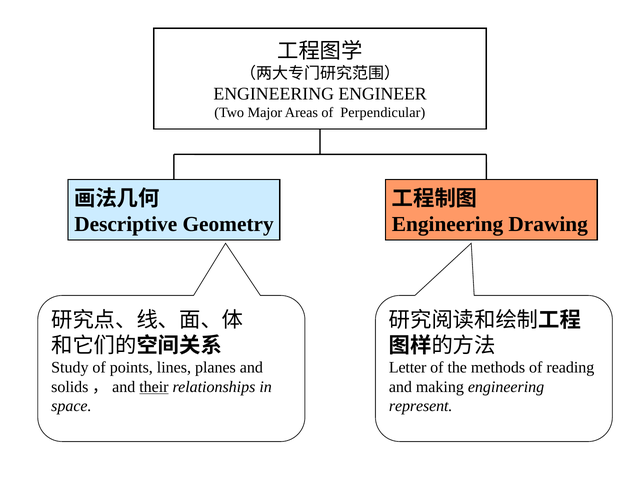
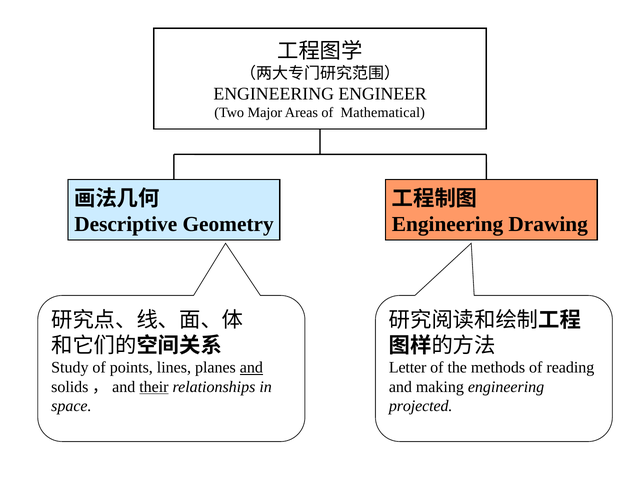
Perpendicular: Perpendicular -> Mathematical
and at (251, 368) underline: none -> present
represent: represent -> projected
